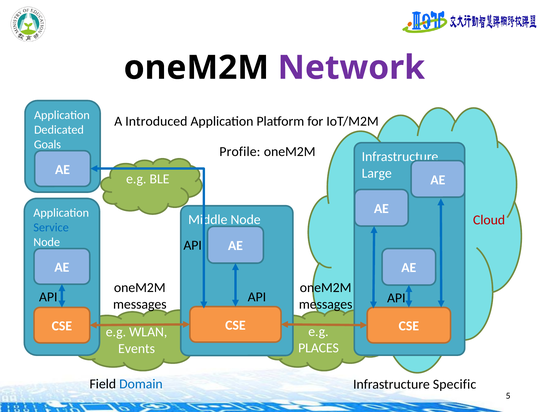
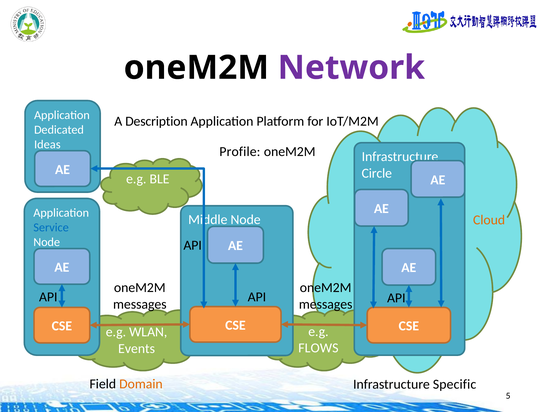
Introduced: Introduced -> Description
Goals: Goals -> Ideas
Large: Large -> Circle
Cloud at (489, 220) colour: red -> orange
PLACES: PLACES -> FLOWS
Domain colour: blue -> orange
